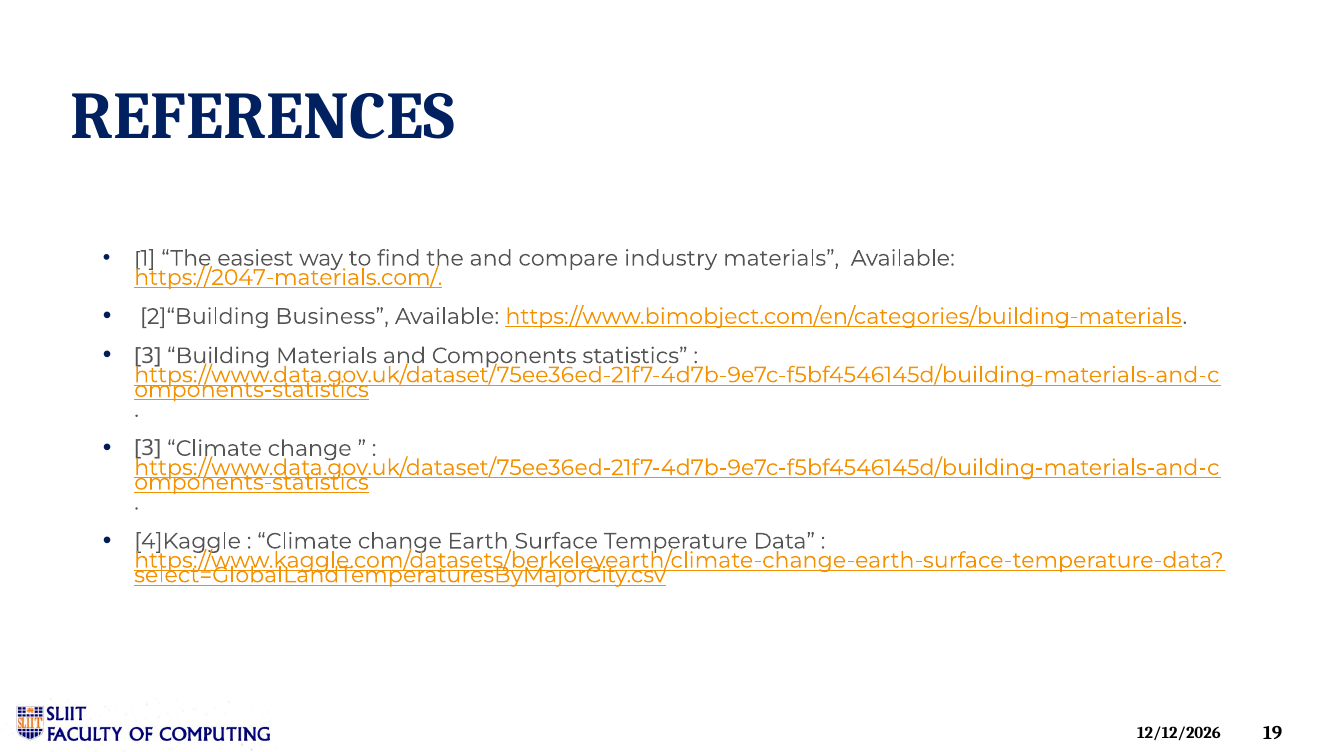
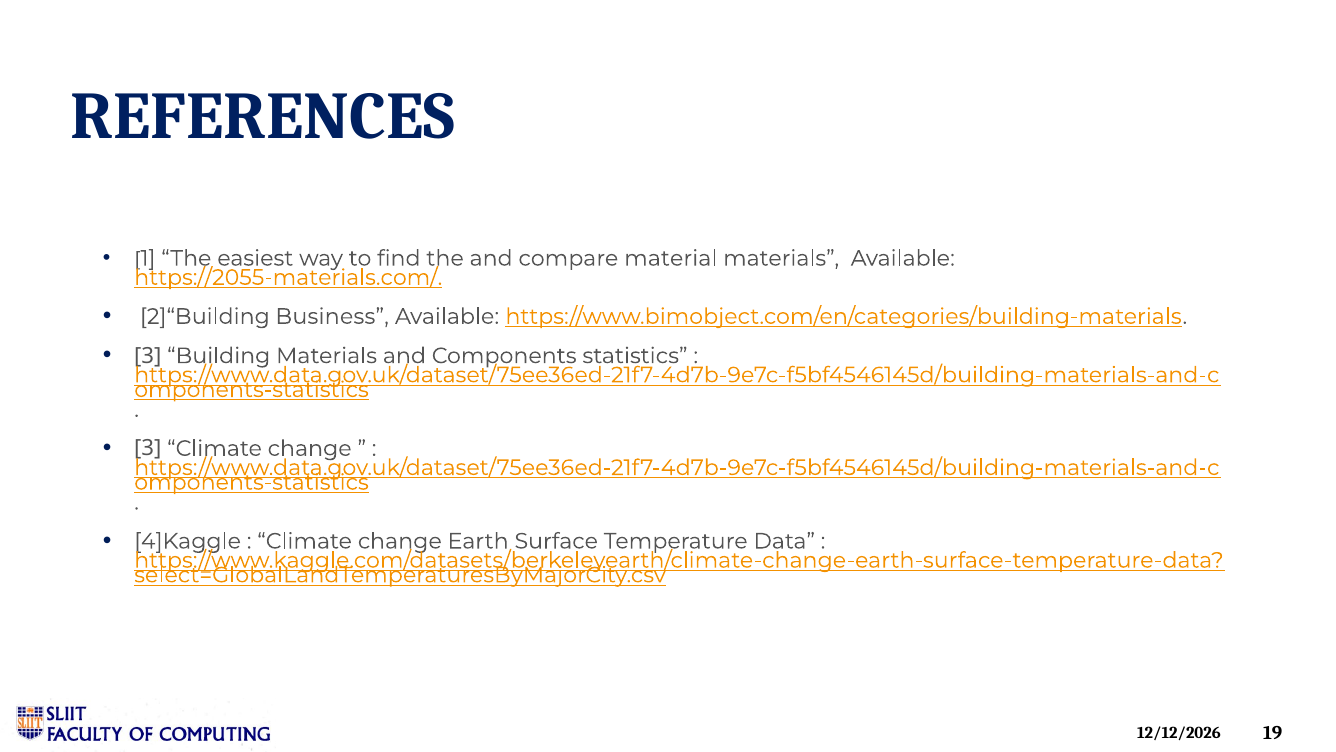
industry: industry -> material
https://2047-materials.com/: https://2047-materials.com/ -> https://2055-materials.com/
